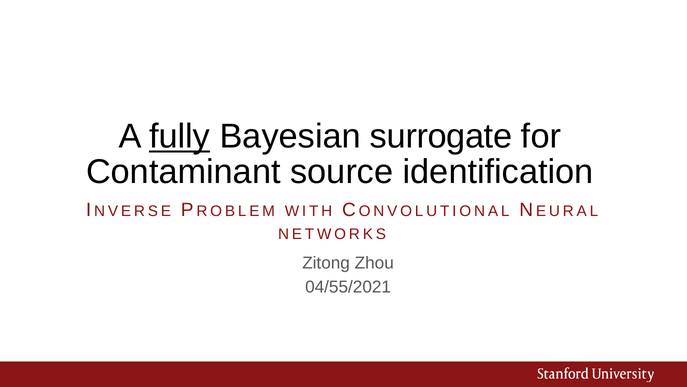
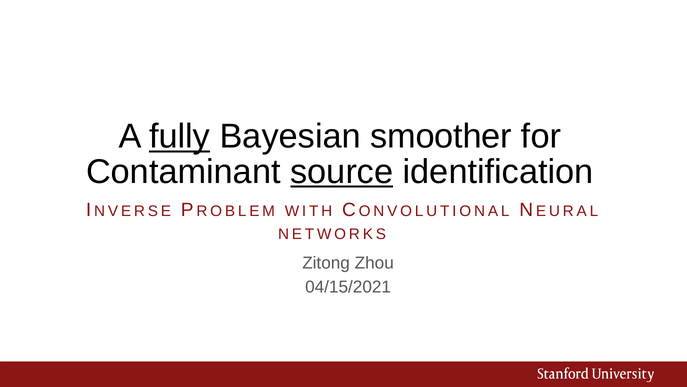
surrogate: surrogate -> smoother
source underline: none -> present
04/55/2021: 04/55/2021 -> 04/15/2021
